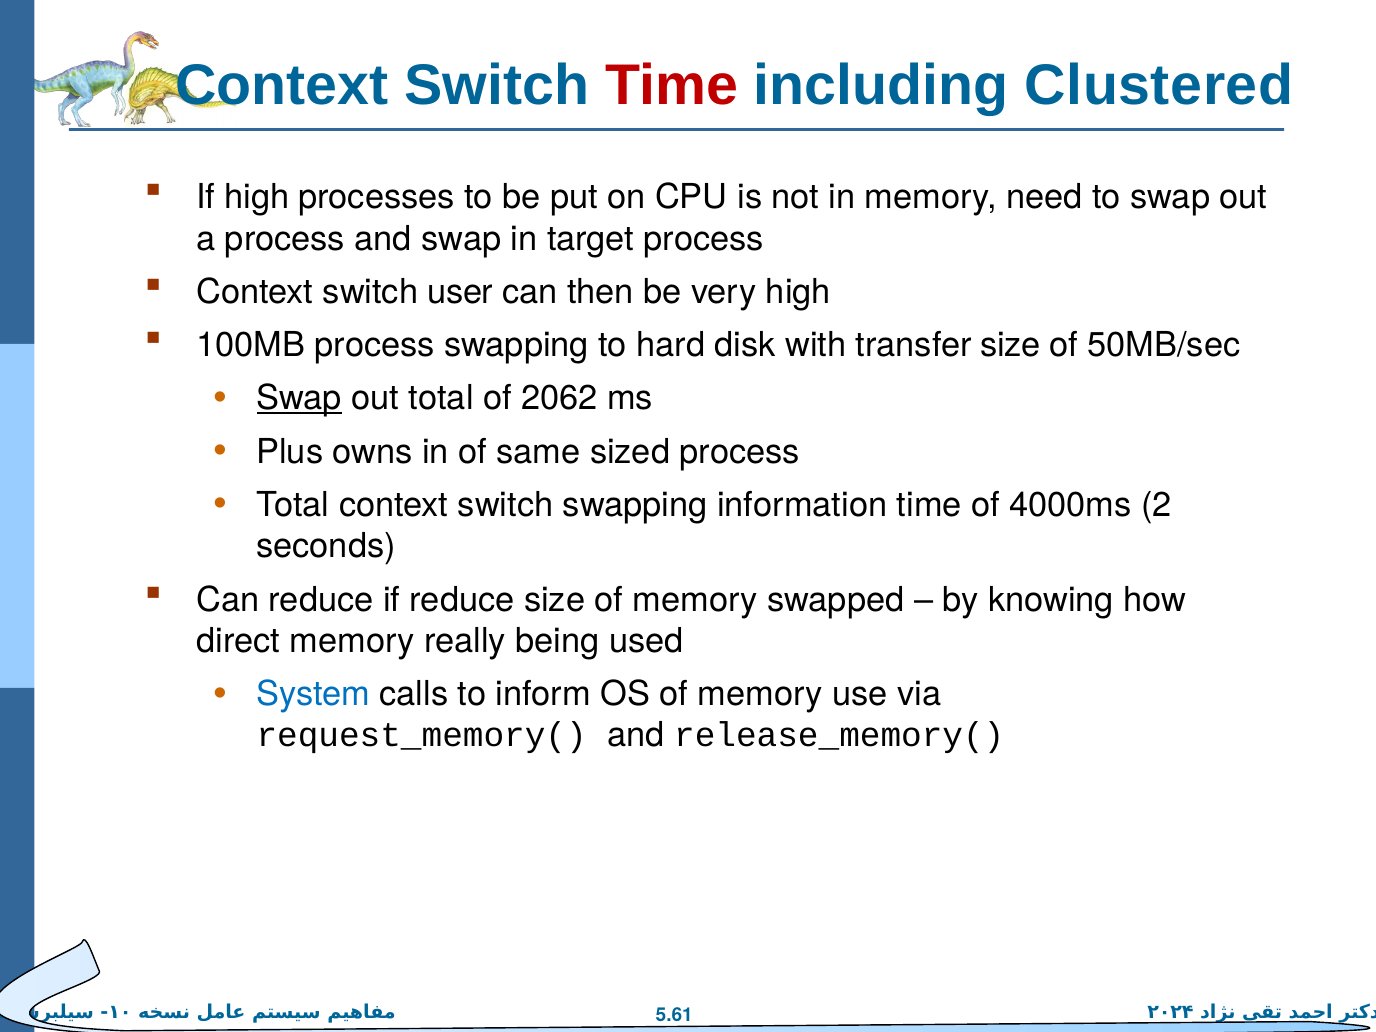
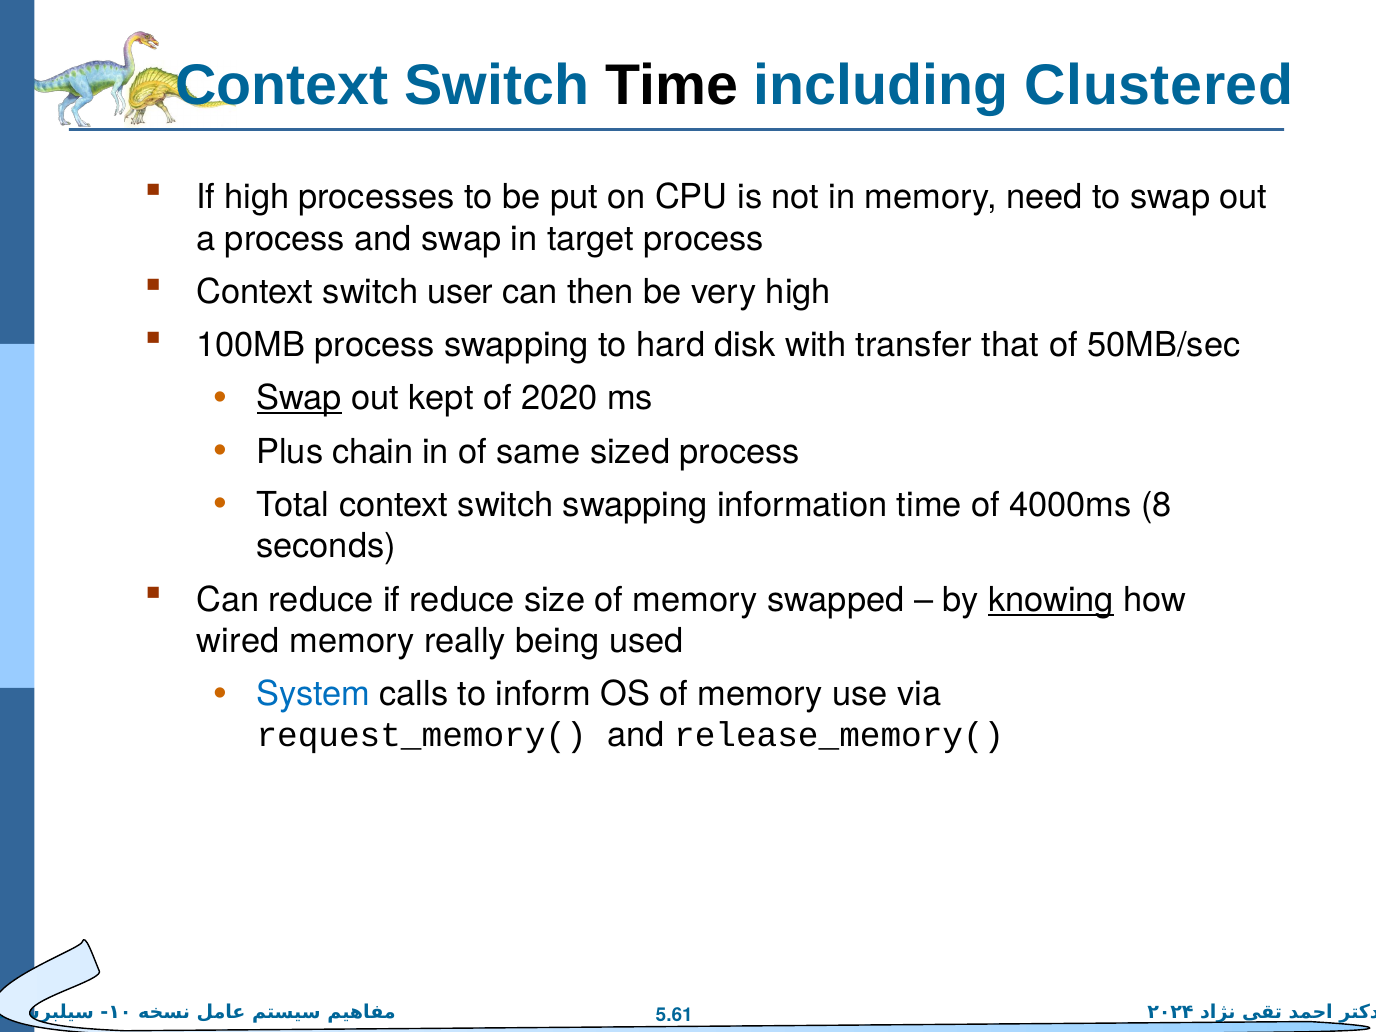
Time at (672, 86) colour: red -> black
transfer size: size -> that
out total: total -> kept
2062: 2062 -> 2020
owns: owns -> chain
2: 2 -> 8
knowing underline: none -> present
direct: direct -> wired
